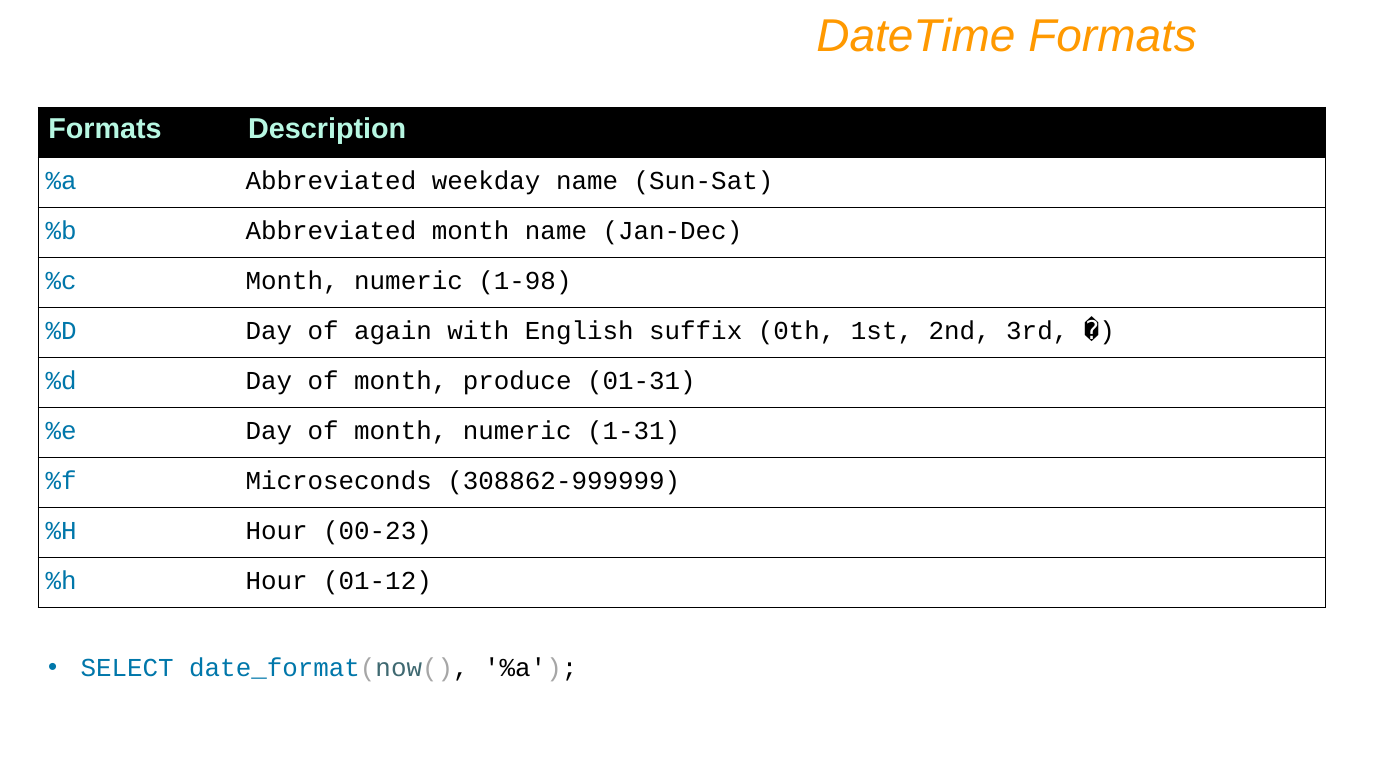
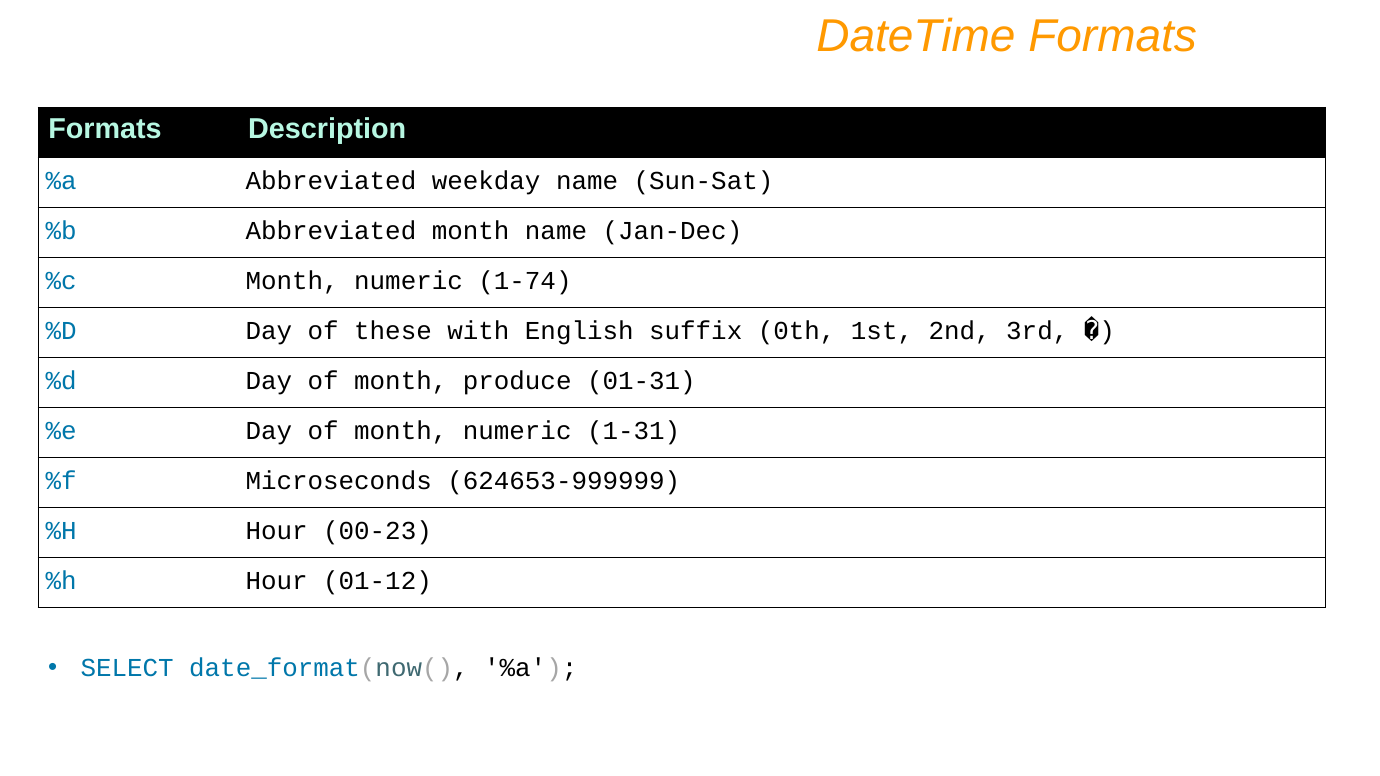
1-98: 1-98 -> 1-74
again: again -> these
308862-999999: 308862-999999 -> 624653-999999
